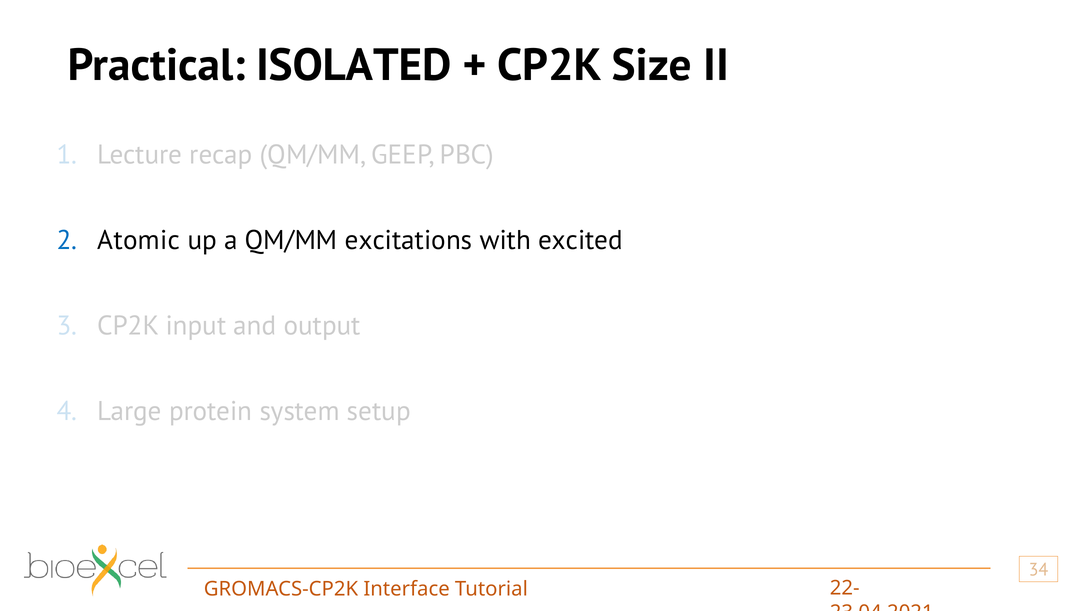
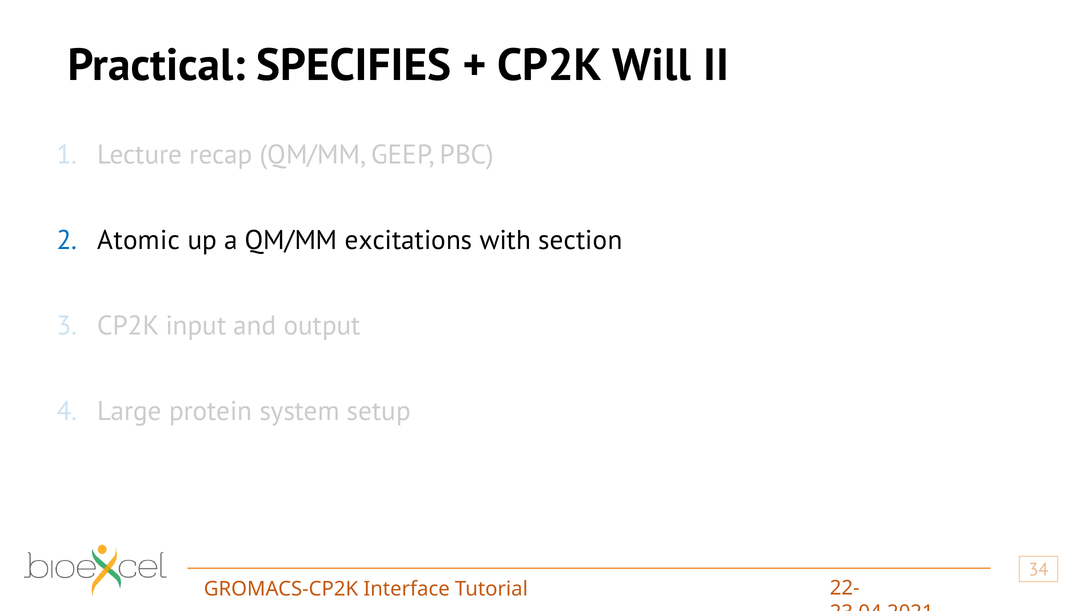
ISOLATED: ISOLATED -> SPECIFIES
Size: Size -> Will
excited: excited -> section
